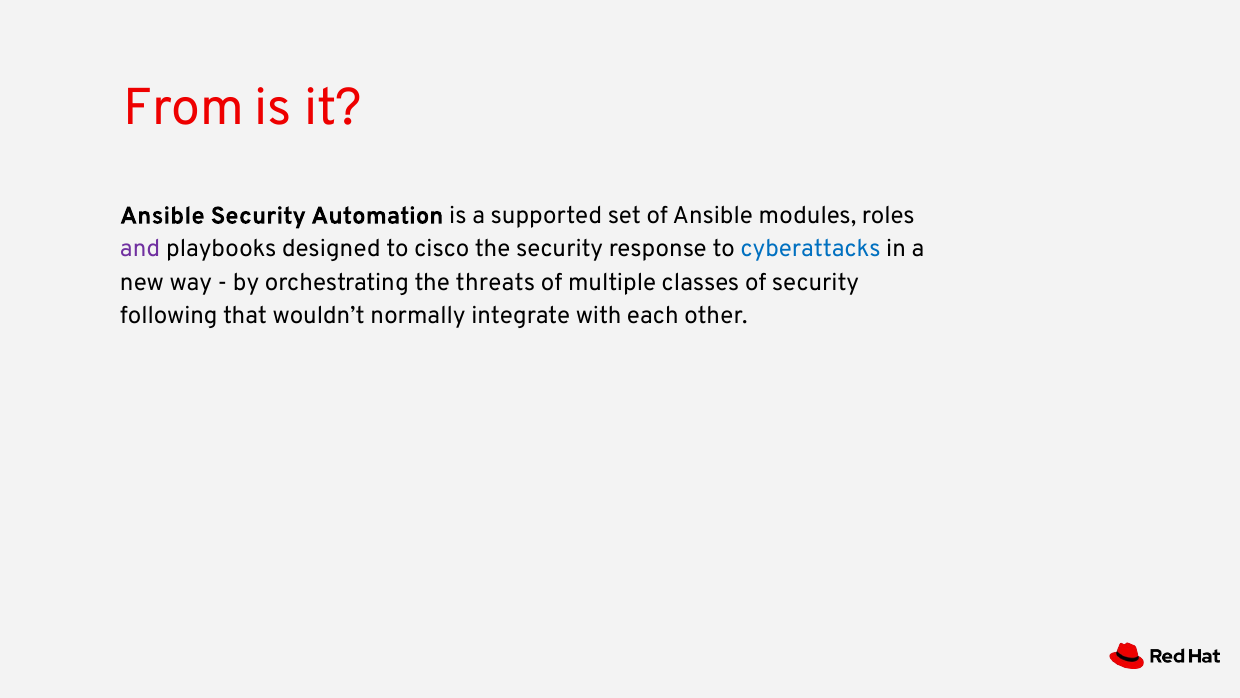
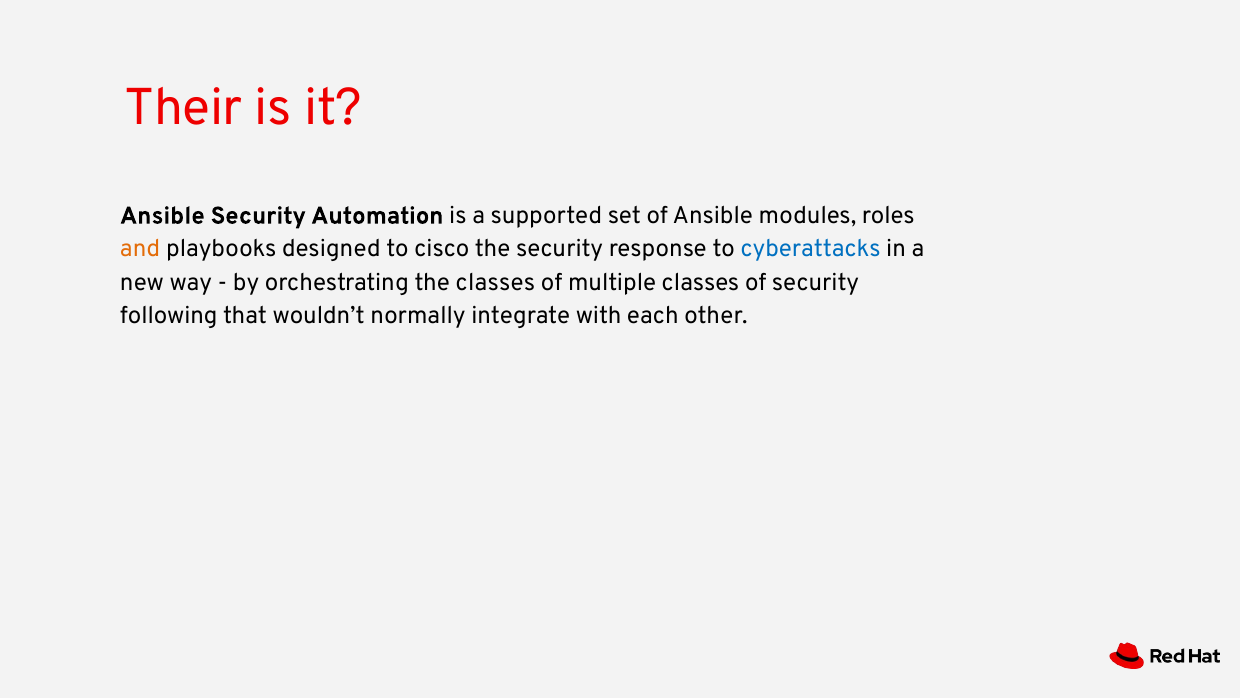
From: From -> Their
and colour: purple -> orange
the threats: threats -> classes
